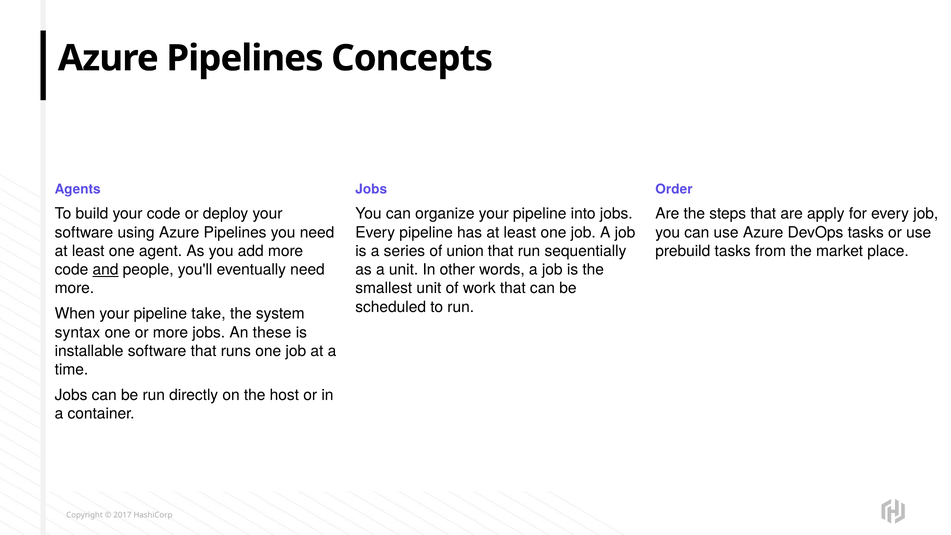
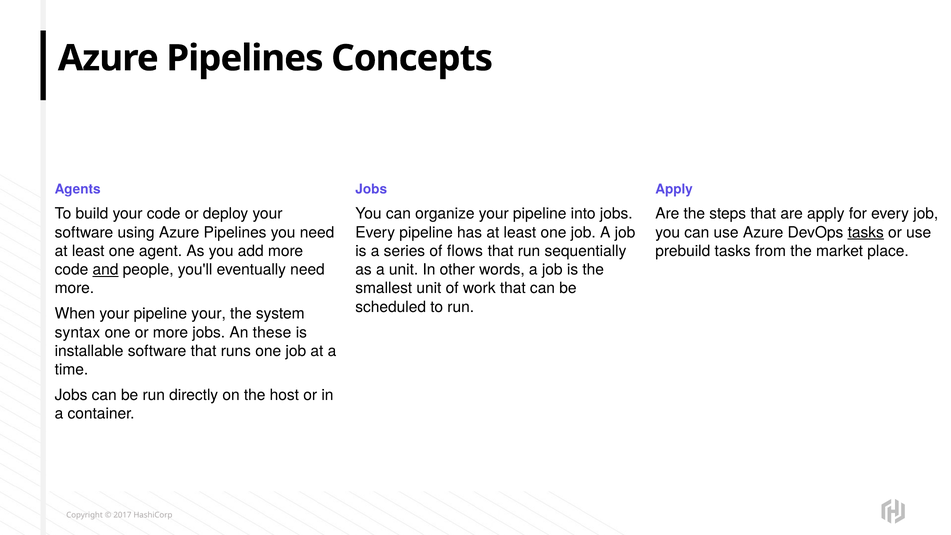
Order at (674, 189): Order -> Apply
tasks at (866, 232) underline: none -> present
union: union -> flows
pipeline take: take -> your
